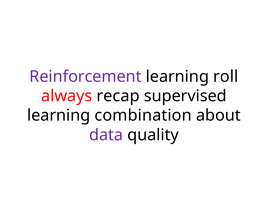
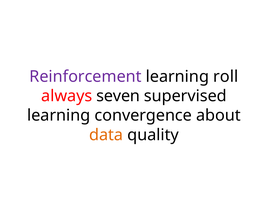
recap: recap -> seven
combination: combination -> convergence
data colour: purple -> orange
